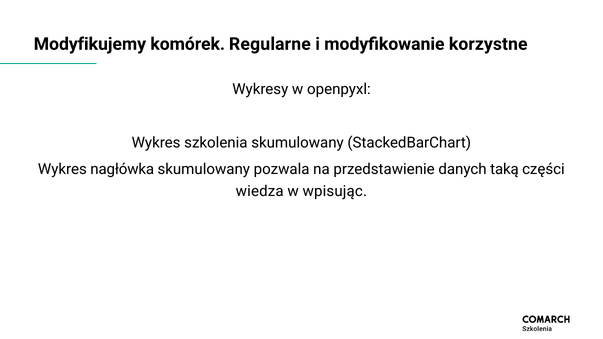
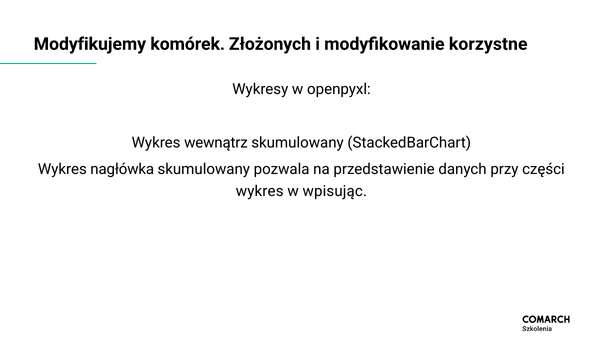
Regularne: Regularne -> Złożonych
szkolenia: szkolenia -> wewnątrz
taką: taką -> przy
wiedza at (260, 191): wiedza -> wykres
